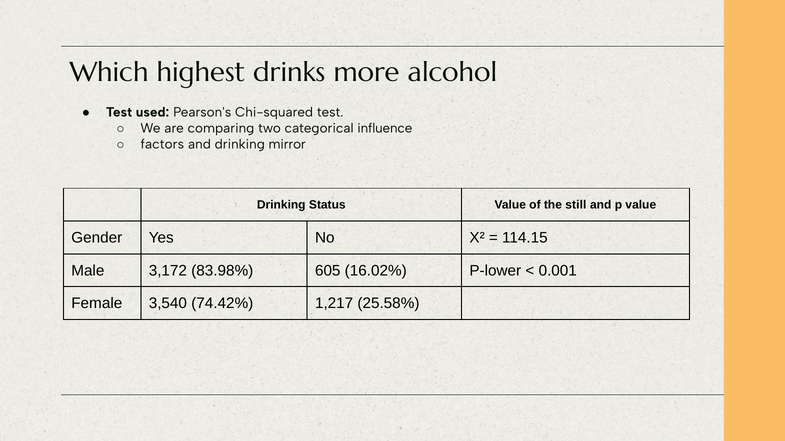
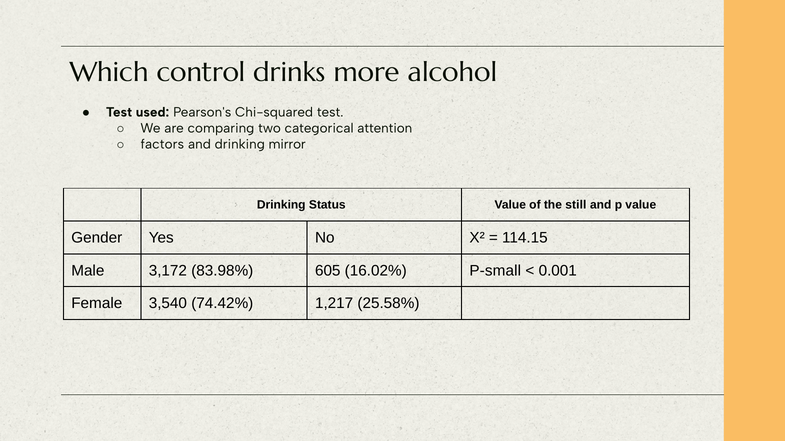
highest: highest -> control
influence: influence -> attention
P-lower: P-lower -> P-small
